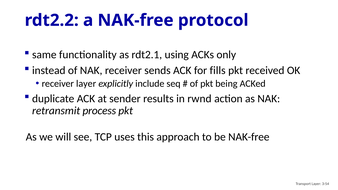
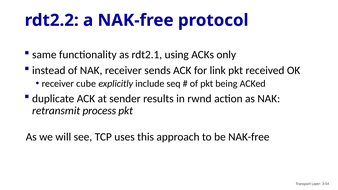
fills: fills -> link
receiver layer: layer -> cube
